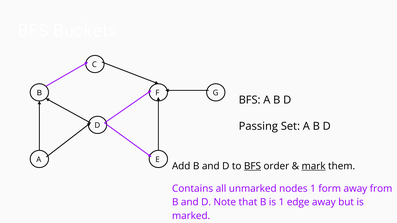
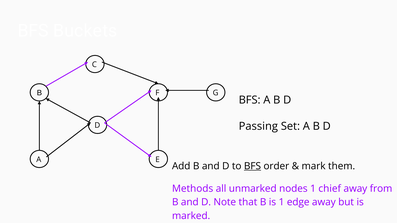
mark underline: present -> none
Contains: Contains -> Methods
form: form -> chief
